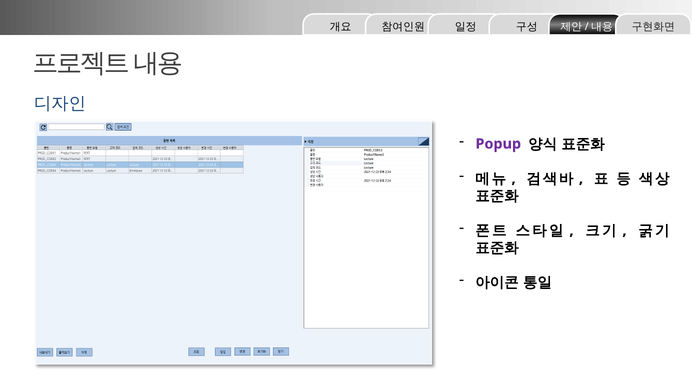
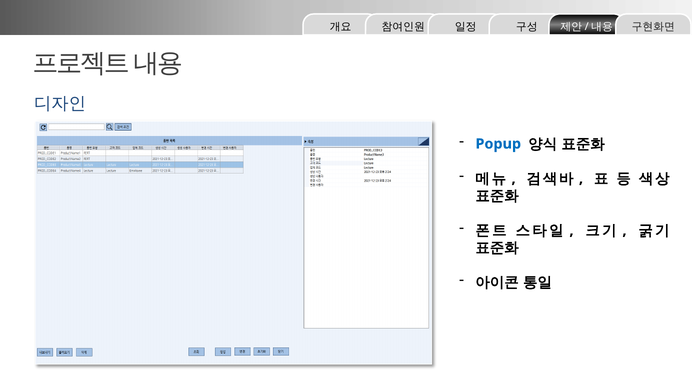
Popup colour: purple -> blue
